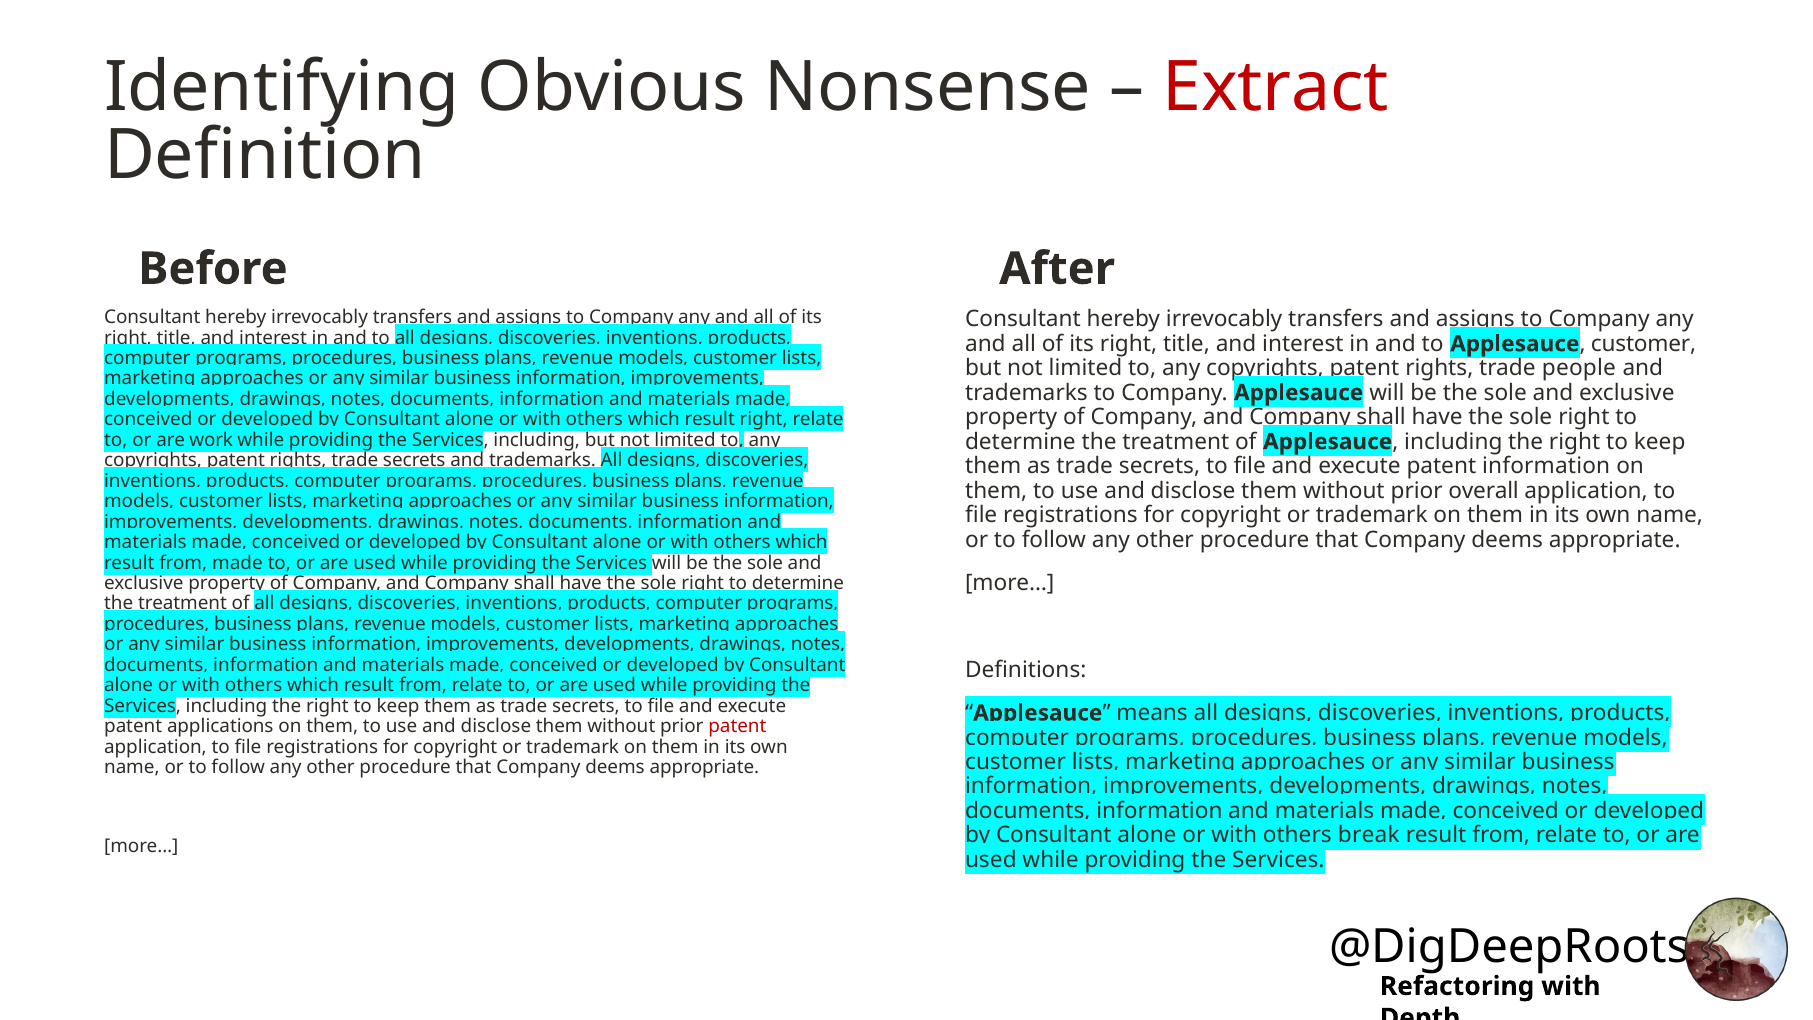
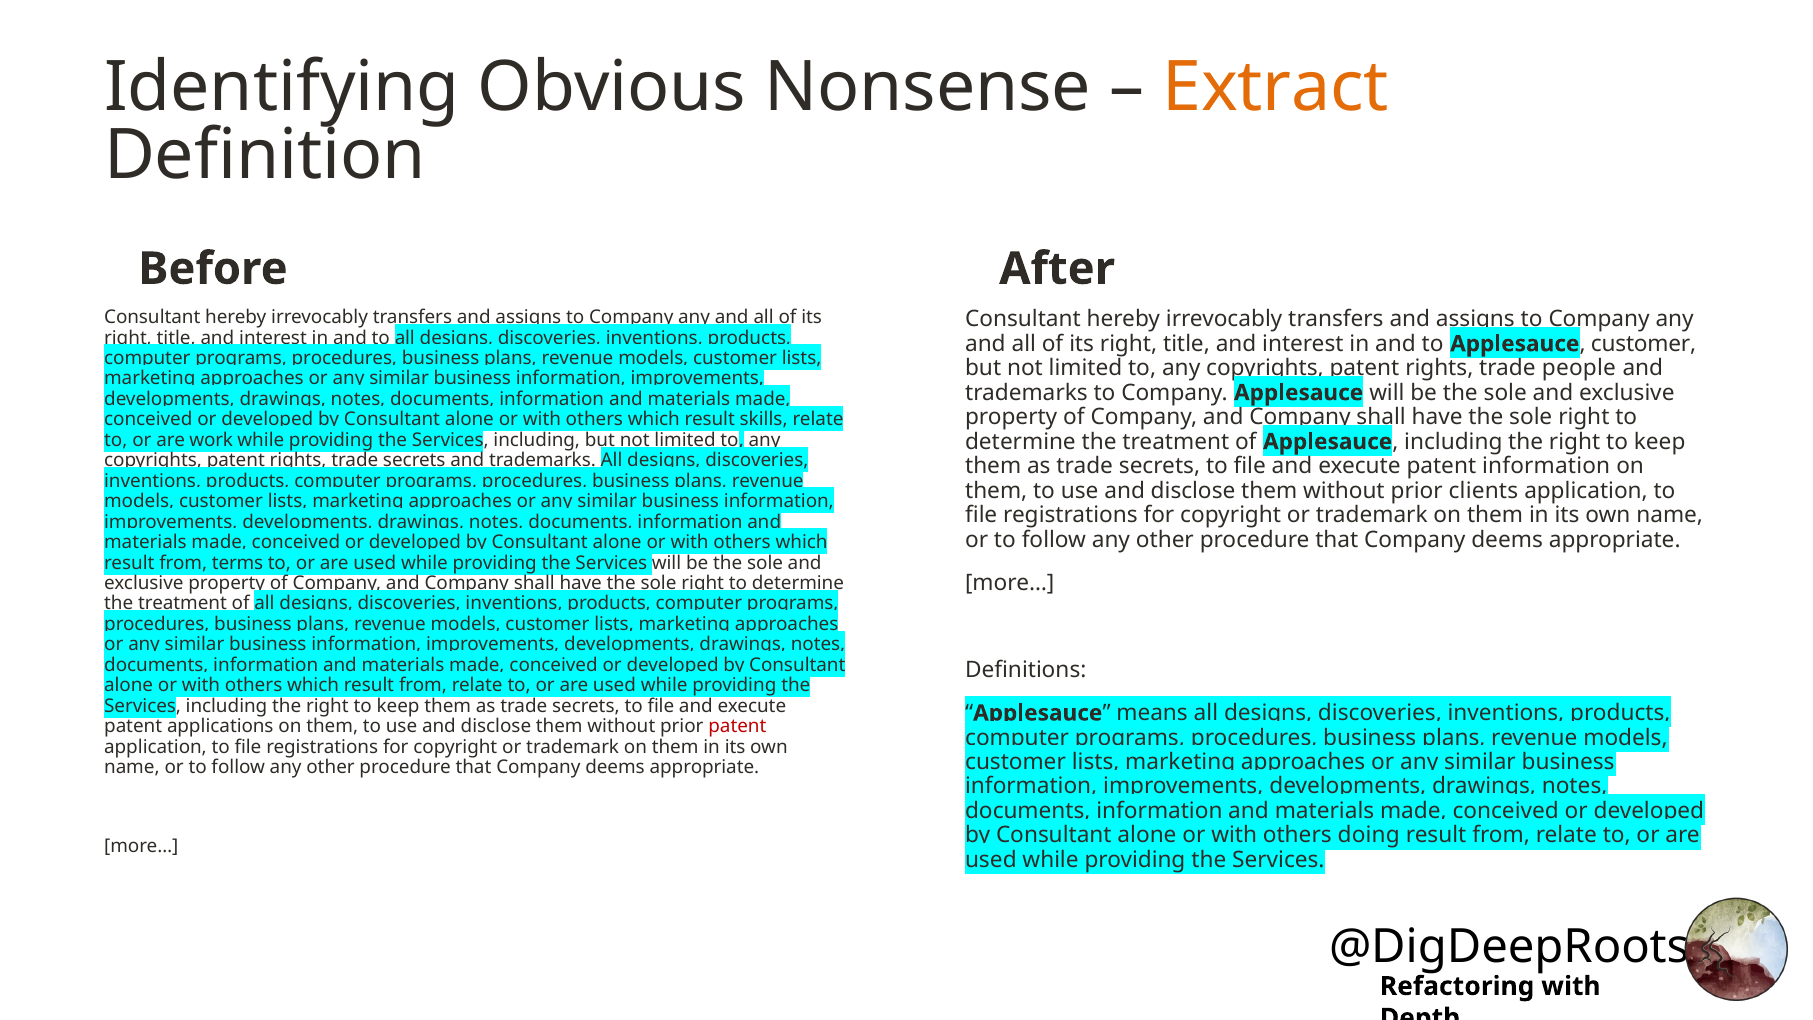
Extract colour: red -> orange
result right: right -> skills
overall: overall -> clients
from made: made -> terms
break: break -> doing
